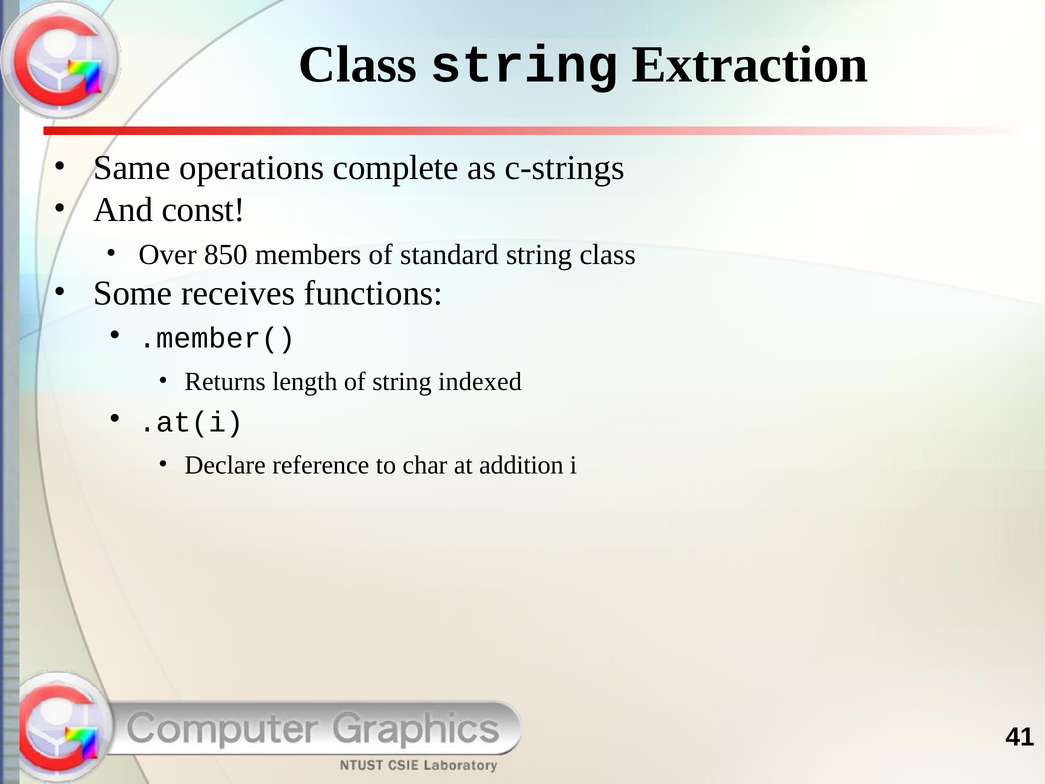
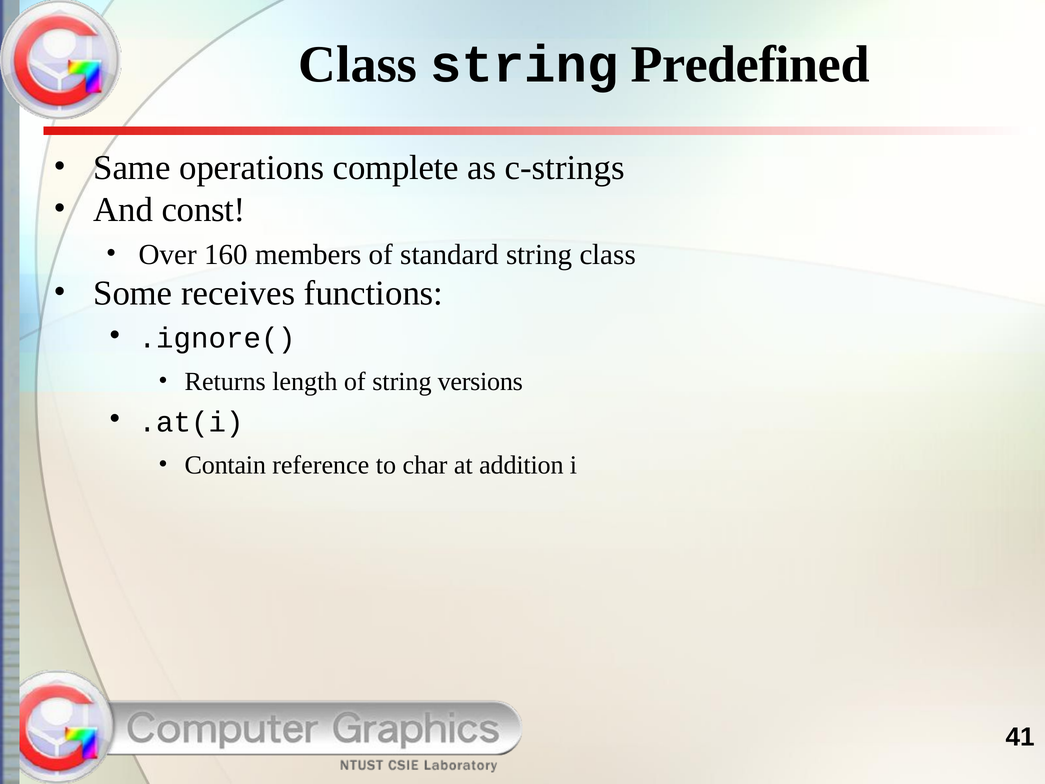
Extraction: Extraction -> Predefined
850: 850 -> 160
.member(: .member( -> .ignore(
indexed: indexed -> versions
Declare: Declare -> Contain
